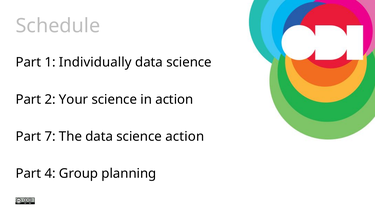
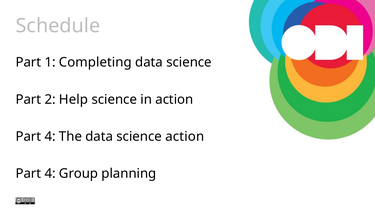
Individually: Individually -> Completing
Your: Your -> Help
7 at (50, 136): 7 -> 4
